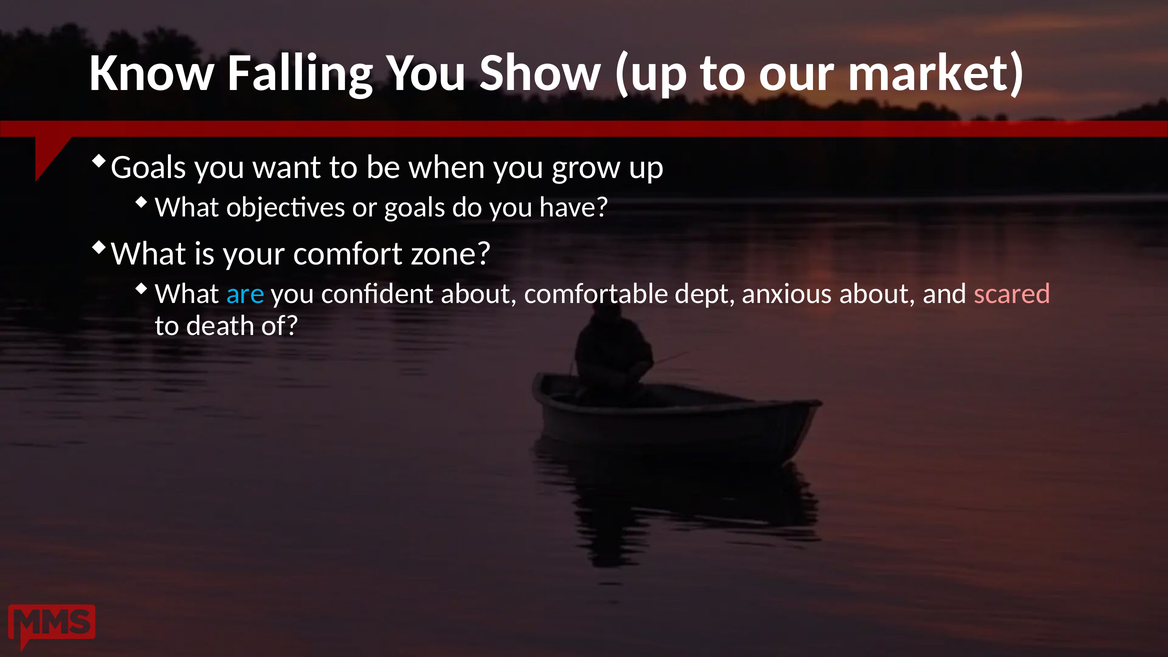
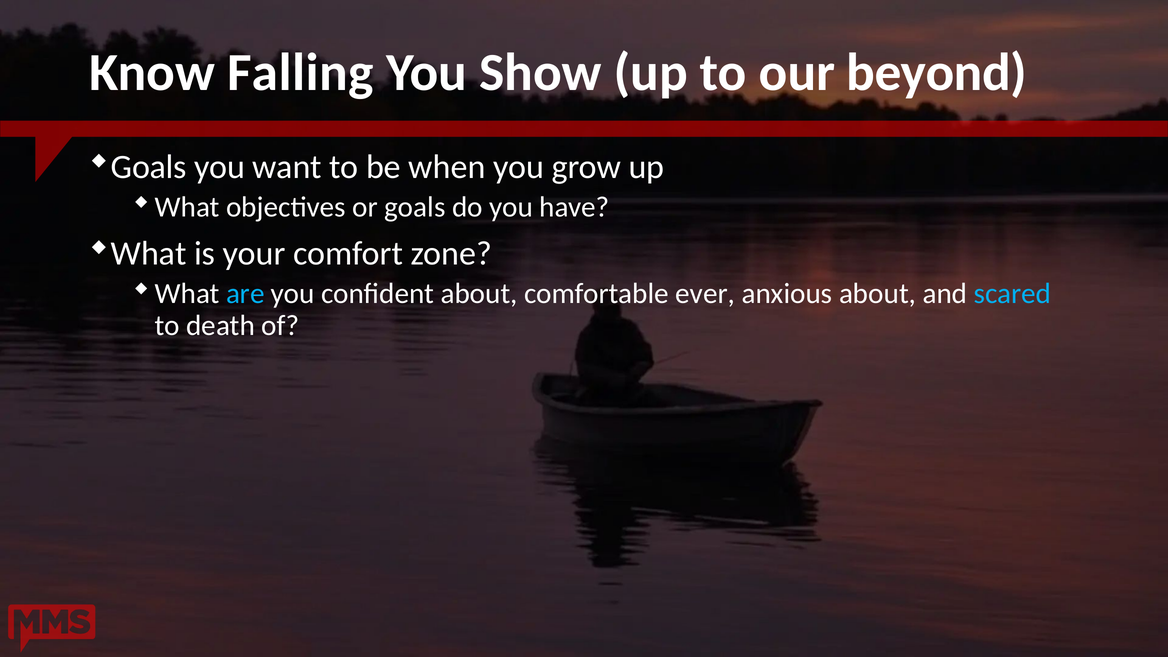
market: market -> beyond
dept: dept -> ever
scared colour: pink -> light blue
